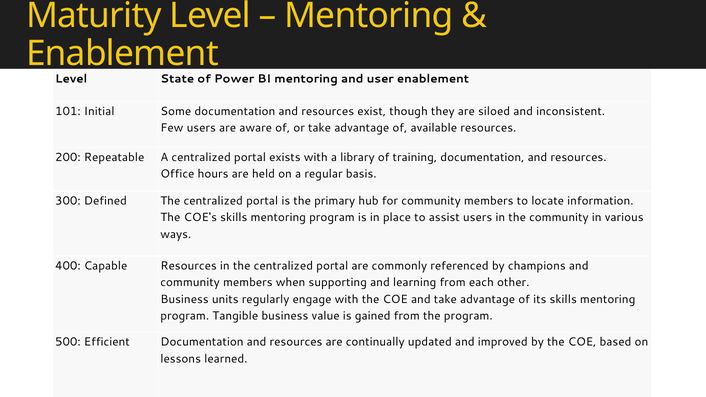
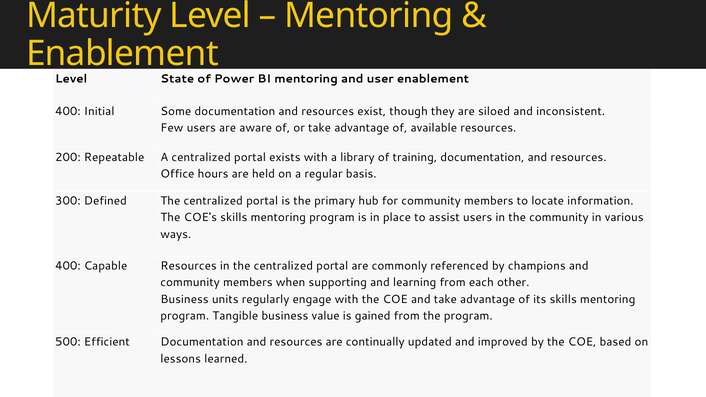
101 at (68, 111): 101 -> 400
